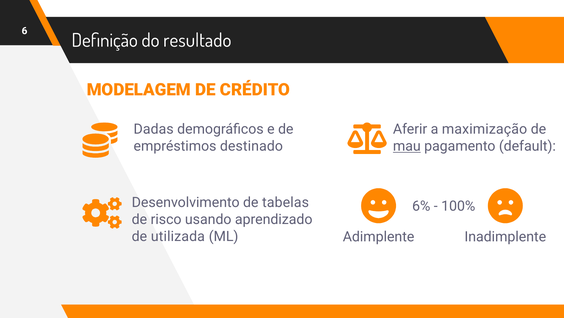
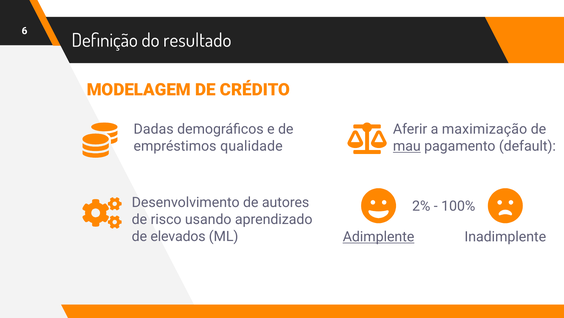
destinado: destinado -> qualidade
tabelas: tabelas -> autores
6%: 6% -> 2%
utilizada: utilizada -> elevados
Adimplente underline: none -> present
